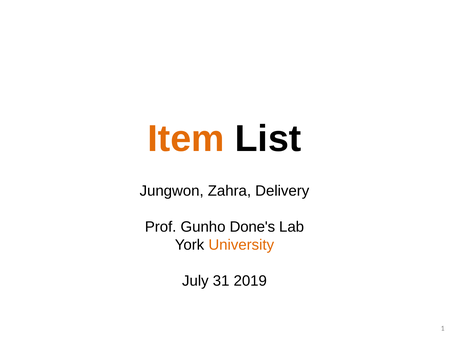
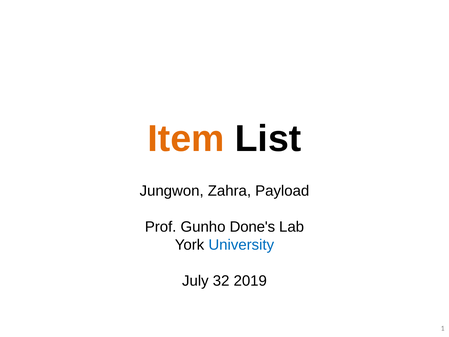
Delivery: Delivery -> Payload
University colour: orange -> blue
31: 31 -> 32
